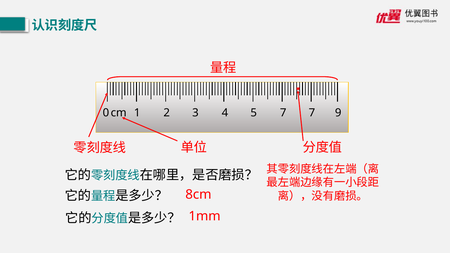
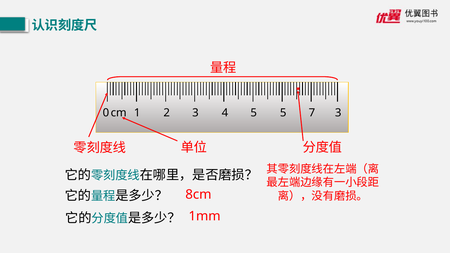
5 7: 7 -> 5
7 9: 9 -> 3
